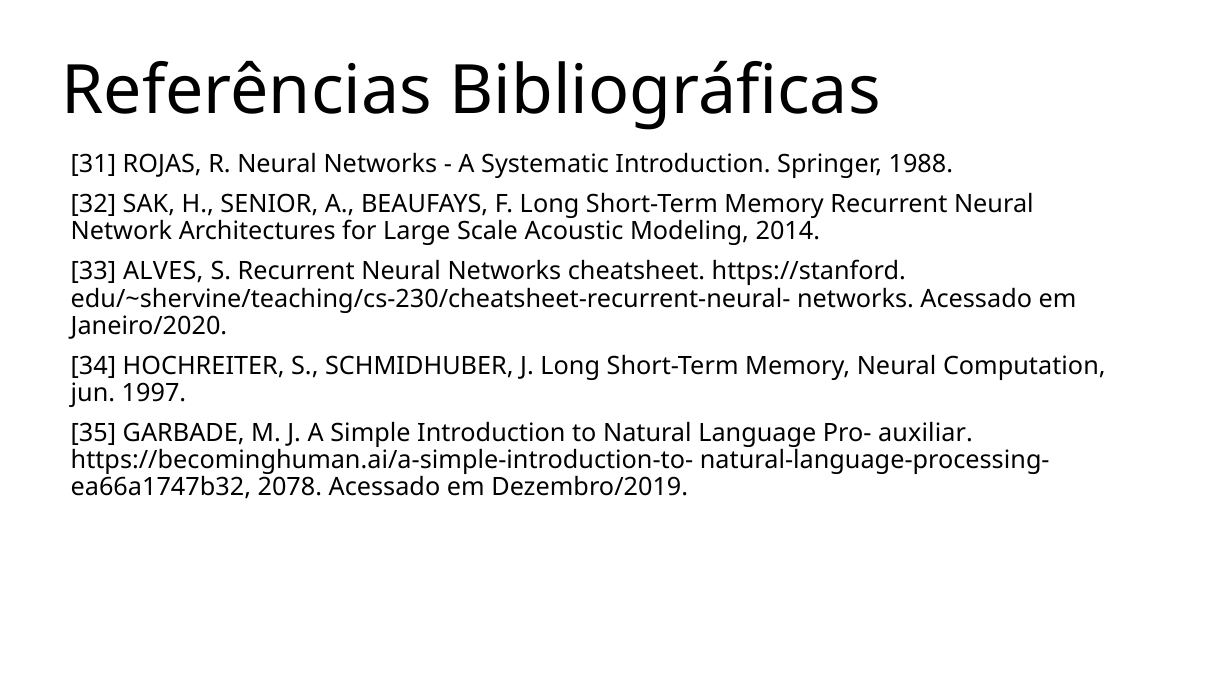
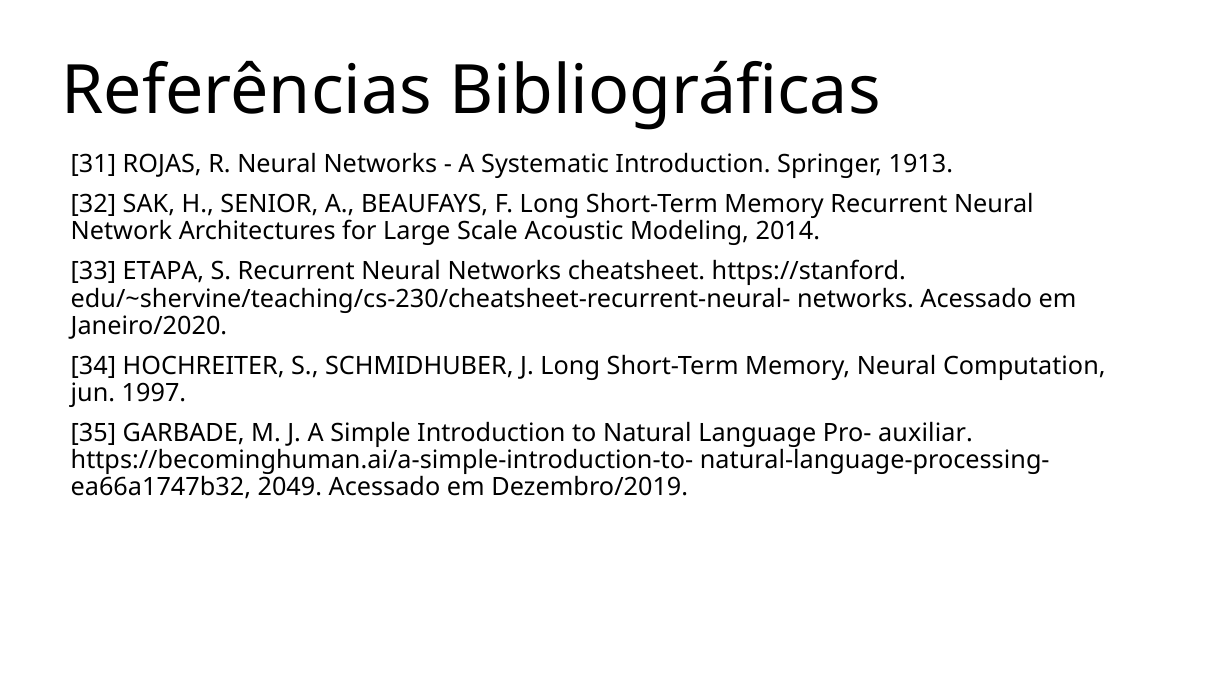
1988: 1988 -> 1913
ALVES: ALVES -> ETAPA
2078: 2078 -> 2049
